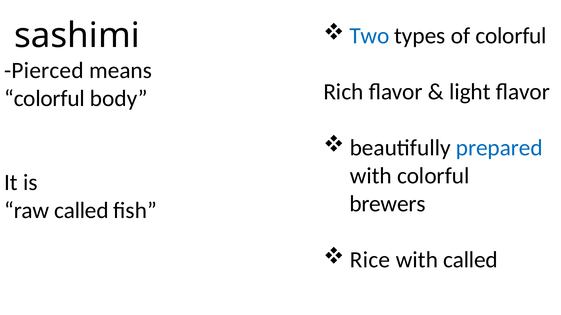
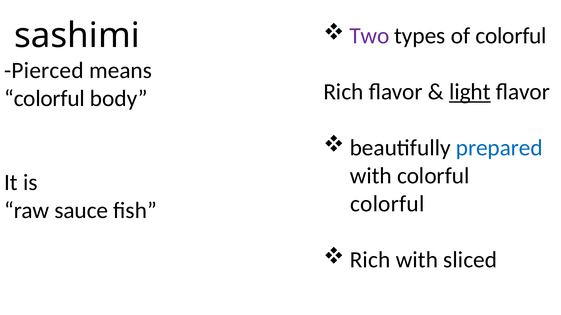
Two colour: blue -> purple
light underline: none -> present
brewers at (387, 204): brewers -> colorful
raw called: called -> sauce
Rice at (370, 260): Rice -> Rich
with called: called -> sliced
